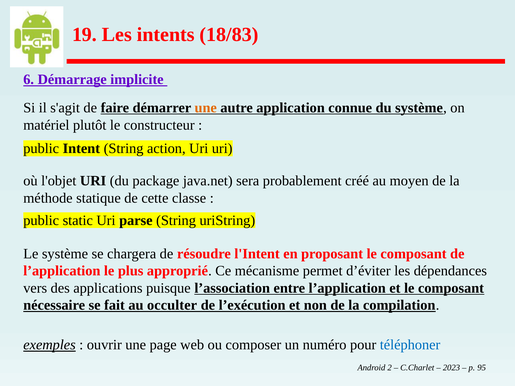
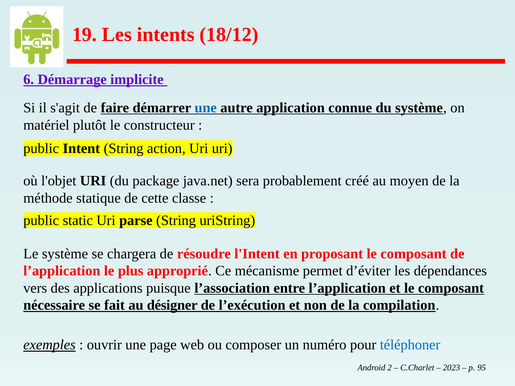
18/83: 18/83 -> 18/12
une at (206, 108) colour: orange -> blue
occulter: occulter -> désigner
